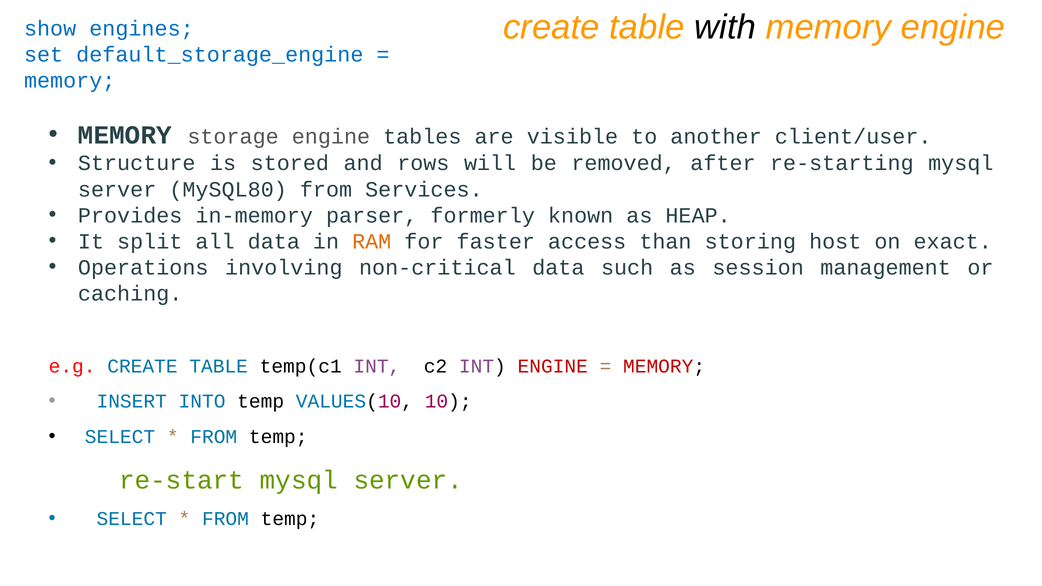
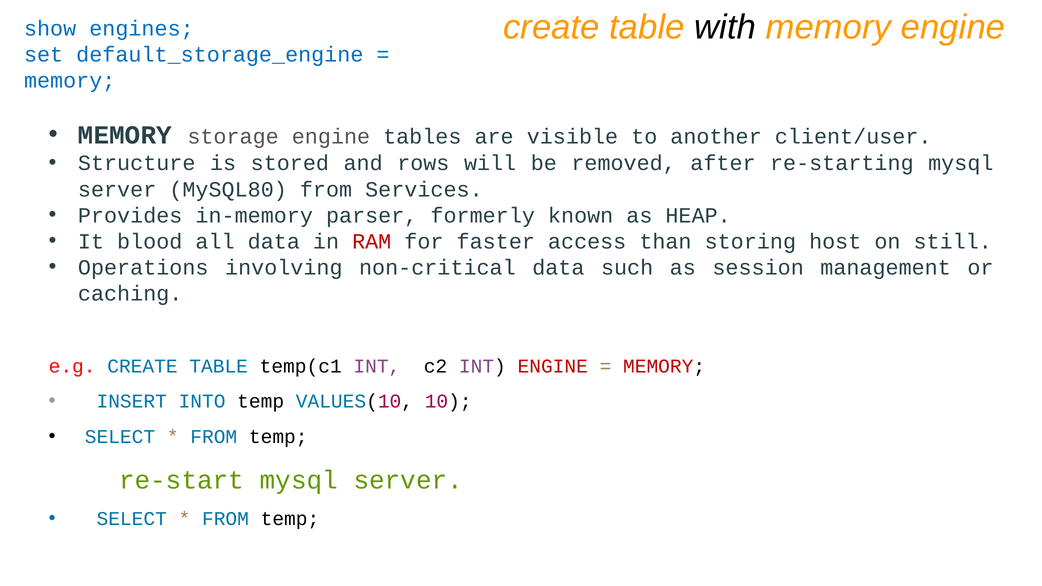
split: split -> blood
RAM colour: orange -> red
exact: exact -> still
